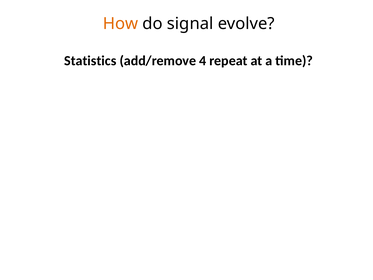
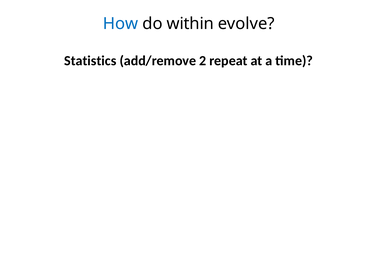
How colour: orange -> blue
signal: signal -> within
4: 4 -> 2
